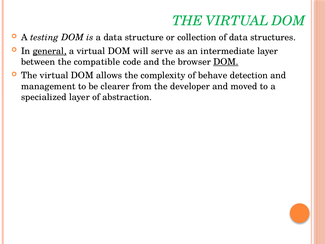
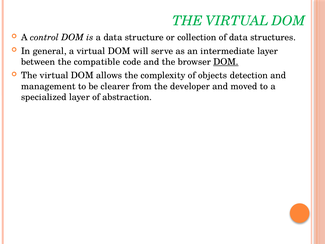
testing: testing -> control
general underline: present -> none
behave: behave -> objects
